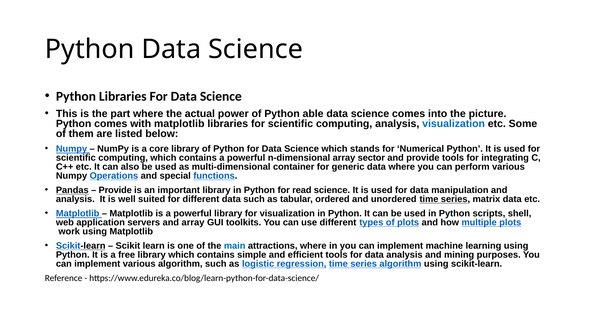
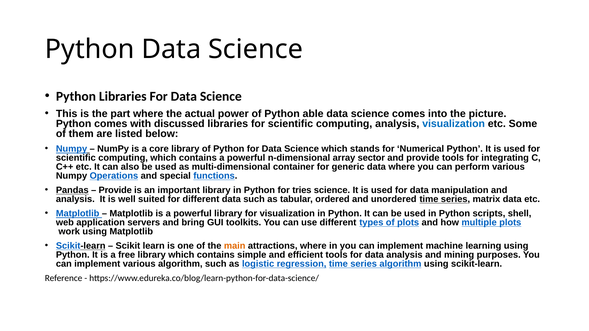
with matplotlib: matplotlib -> discussed
read: read -> tries
and array: array -> bring
main colour: blue -> orange
